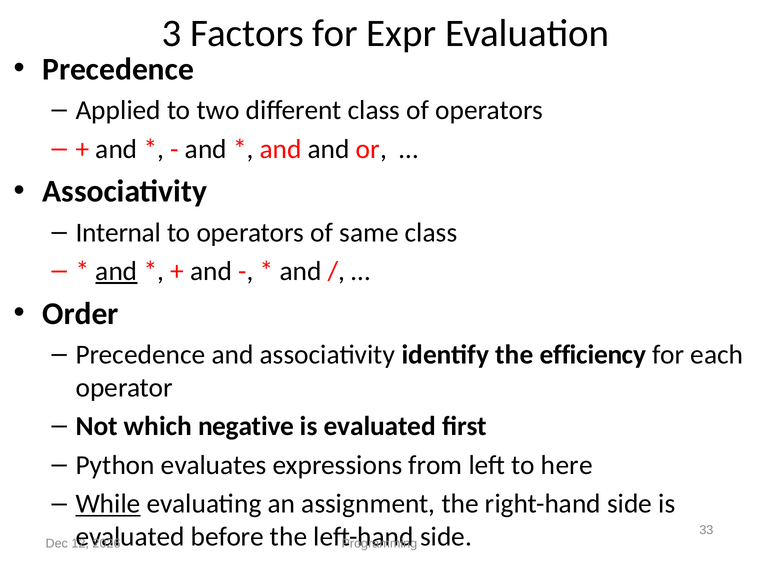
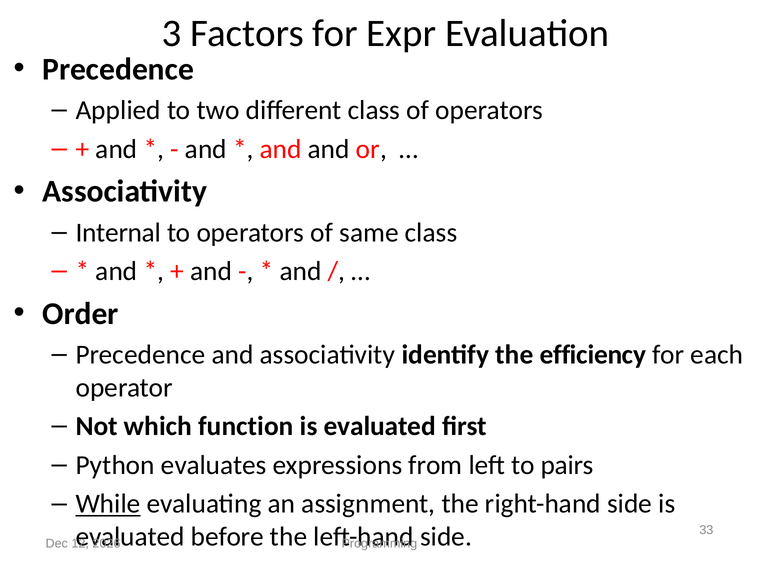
and at (116, 271) underline: present -> none
negative: negative -> function
here: here -> pairs
